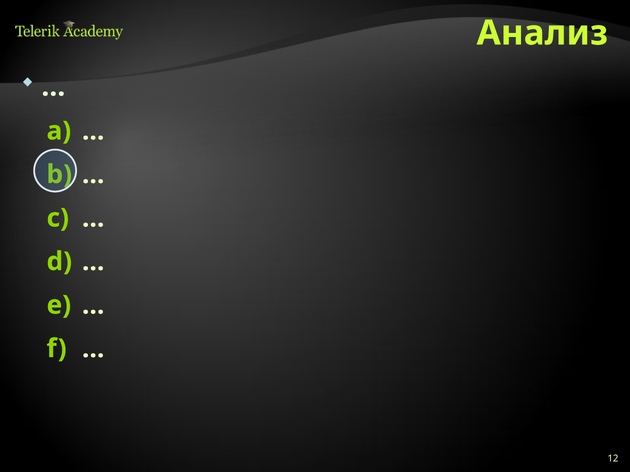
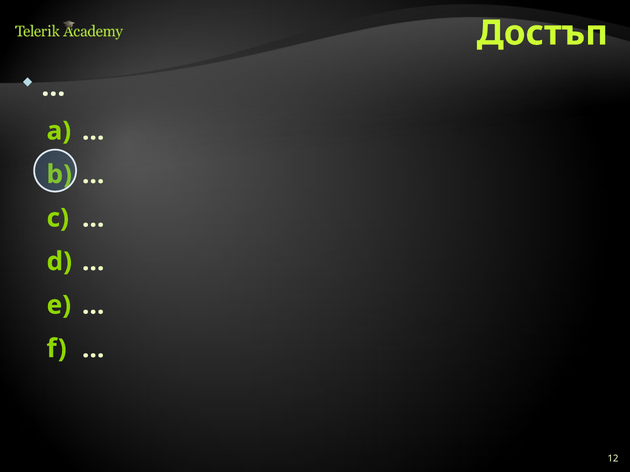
Анализ: Анализ -> Достъп
